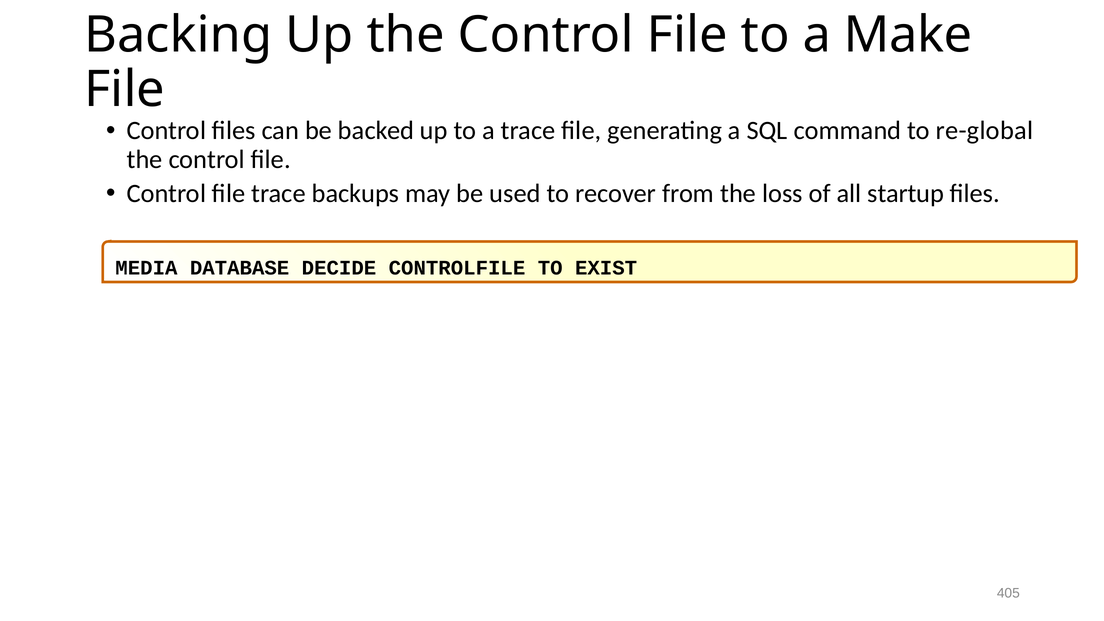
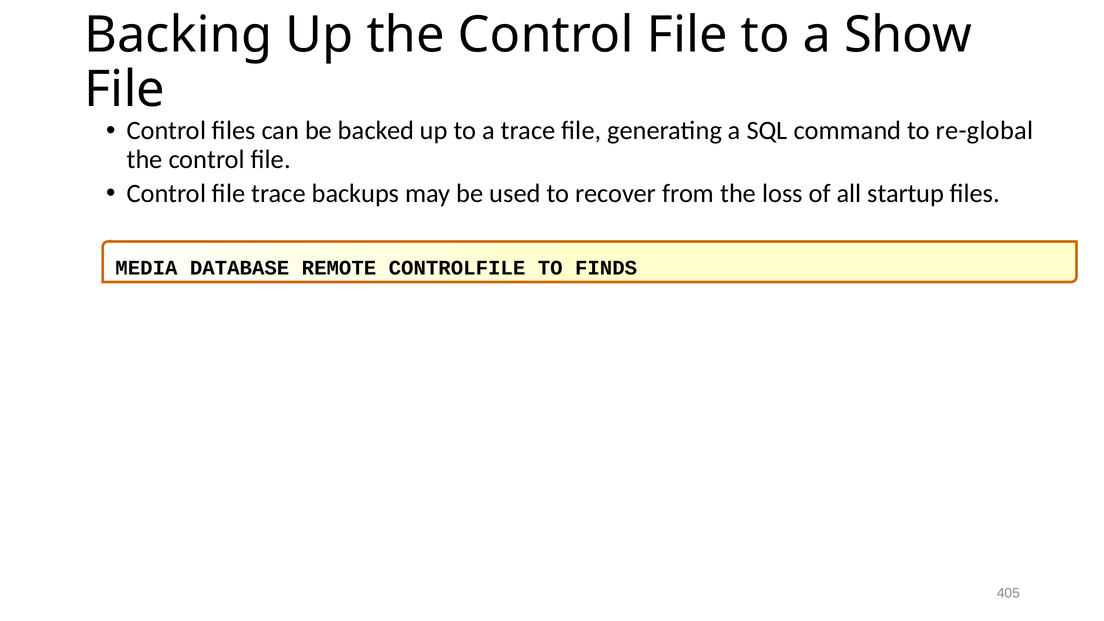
Make: Make -> Show
DECIDE: DECIDE -> REMOTE
EXIST: EXIST -> FINDS
